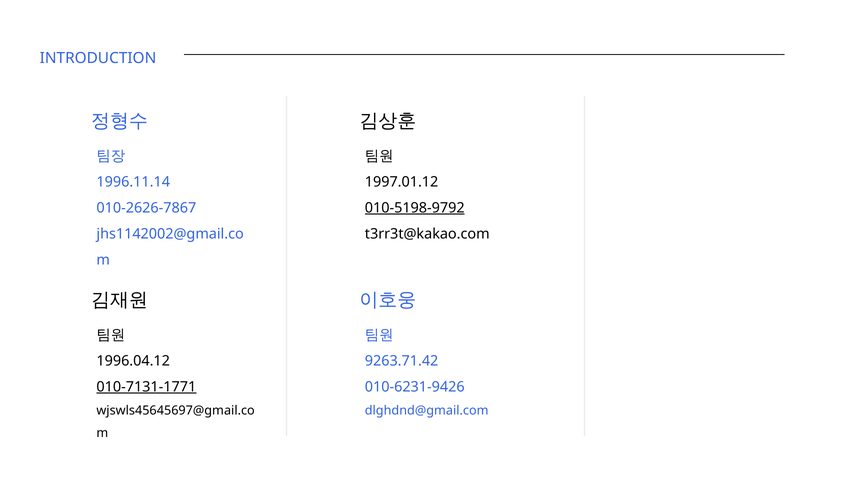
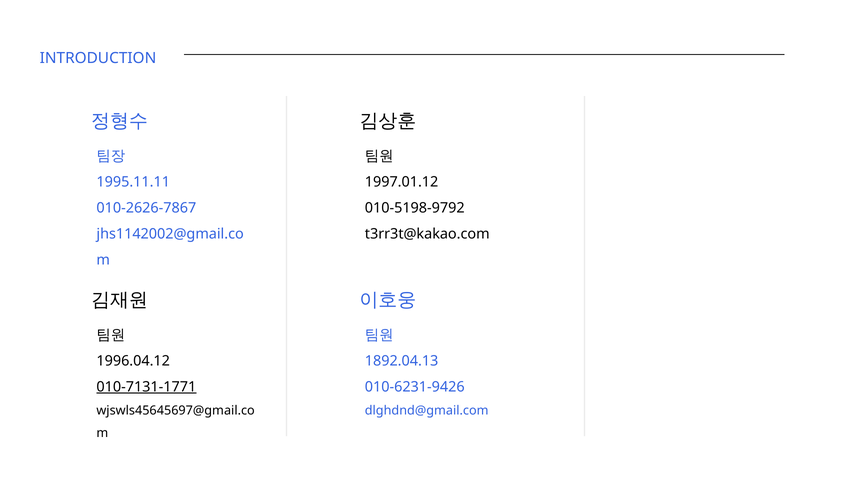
1996.11.14: 1996.11.14 -> 1995.11.11
010-5198-9792 underline: present -> none
9263.71.42: 9263.71.42 -> 1892.04.13
